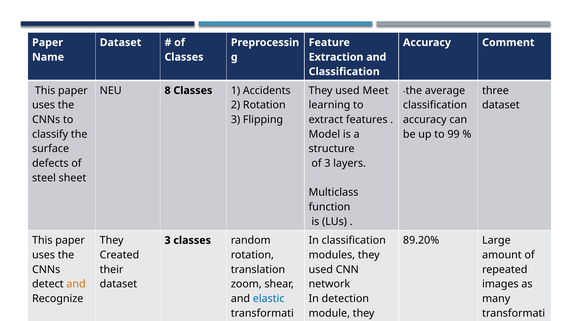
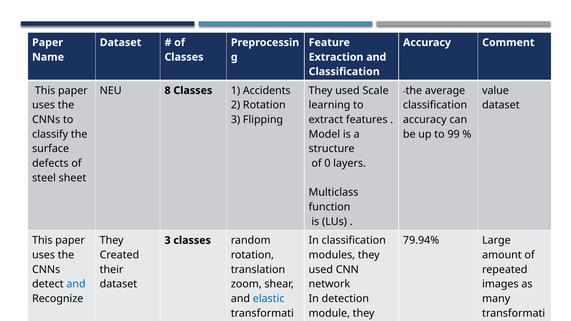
Meet: Meet -> Scale
three: three -> value
of 3: 3 -> 0
89.20%: 89.20% -> 79.94%
and at (76, 284) colour: orange -> blue
